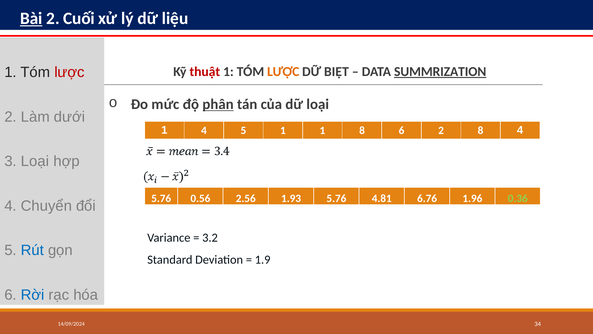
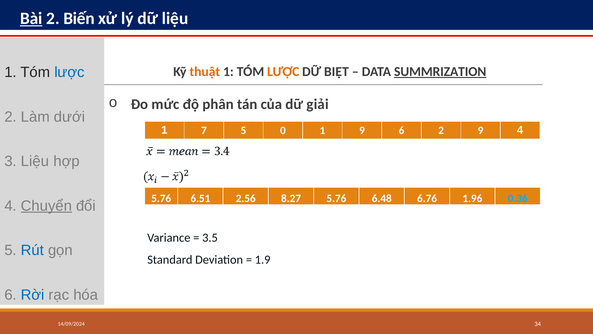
Cuối: Cuối -> Biến
lược at (70, 72) colour: red -> blue
thuật colour: red -> orange
phân underline: present -> none
dữ loại: loại -> giải
1 4: 4 -> 7
5 1: 1 -> 0
1 8: 8 -> 9
2 8: 8 -> 9
3 Loại: Loại -> Liệu
0.56: 0.56 -> 6.51
1.93: 1.93 -> 8.27
4.81: 4.81 -> 6.48
0.36 colour: light green -> light blue
Chuyển underline: none -> present
3.2: 3.2 -> 3.5
